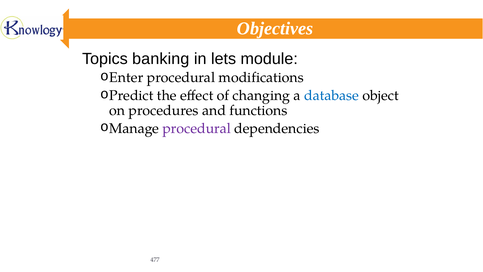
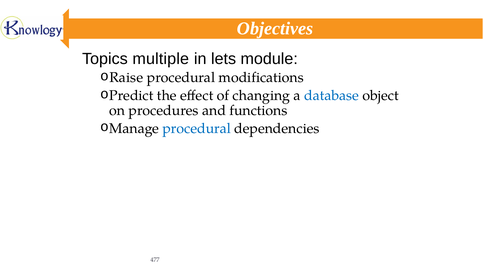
banking: banking -> multiple
Enter: Enter -> Raise
procedural at (197, 128) colour: purple -> blue
